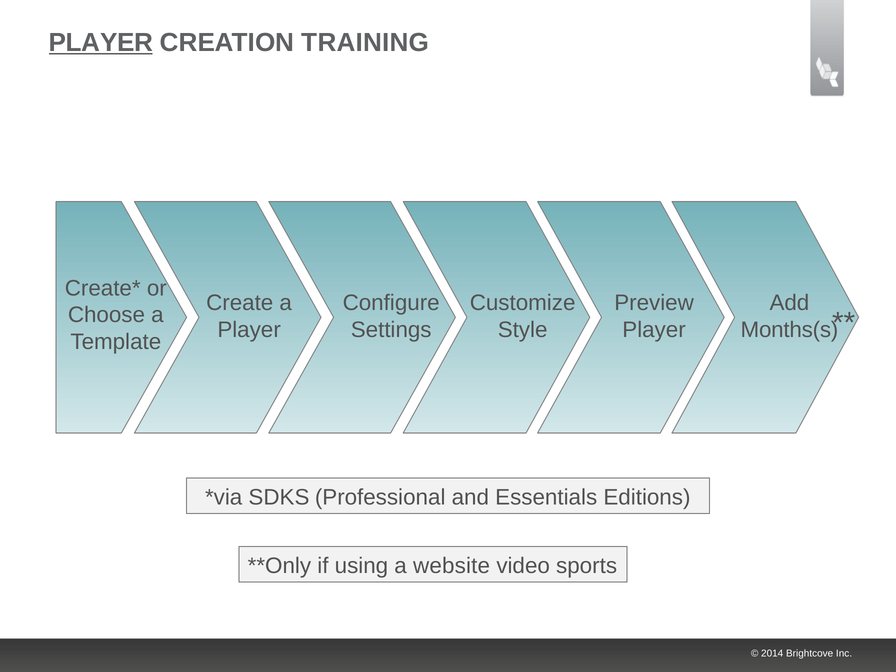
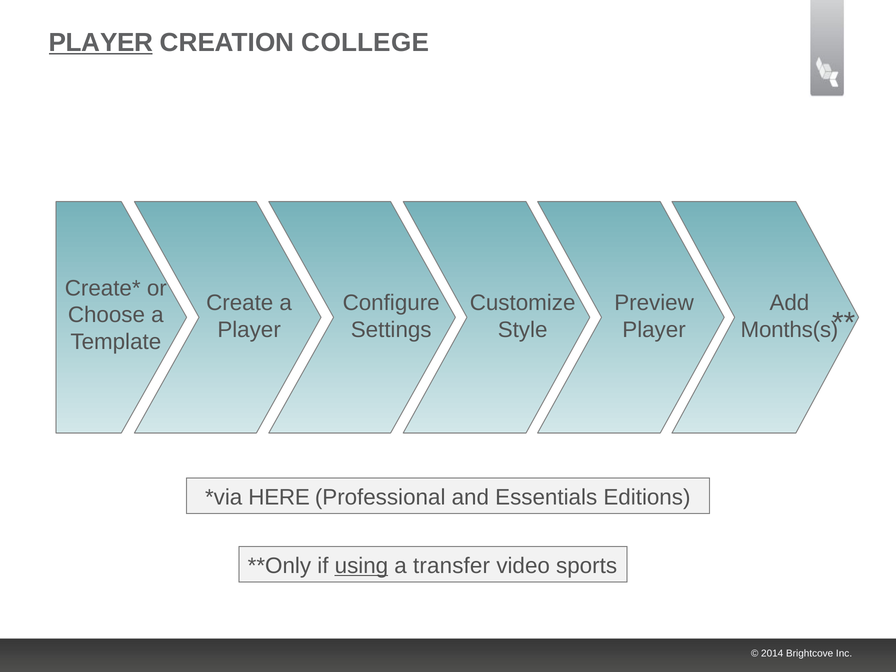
TRAINING: TRAINING -> COLLEGE
SDKS: SDKS -> HERE
using underline: none -> present
website: website -> transfer
